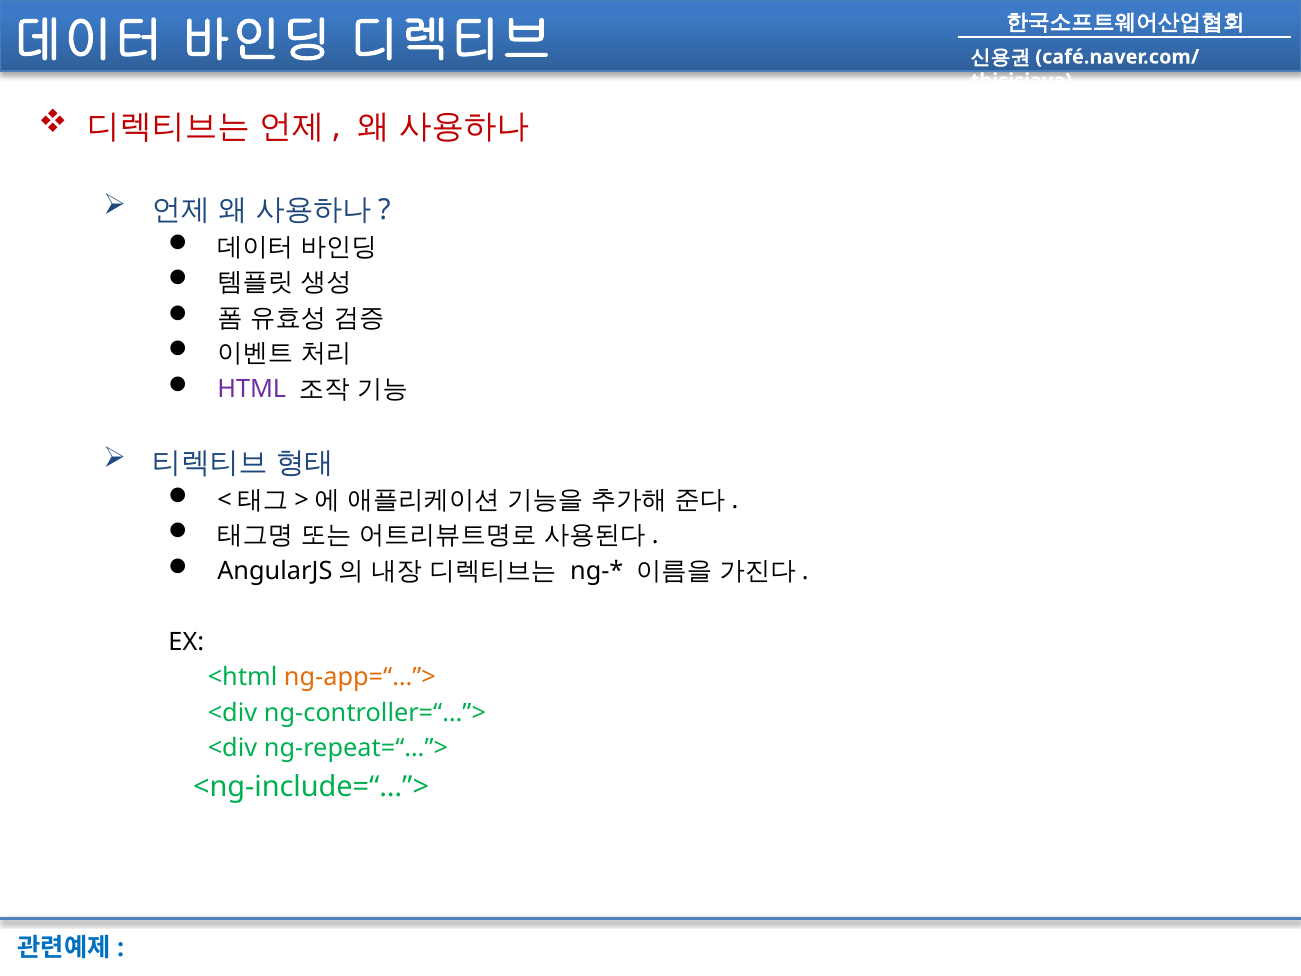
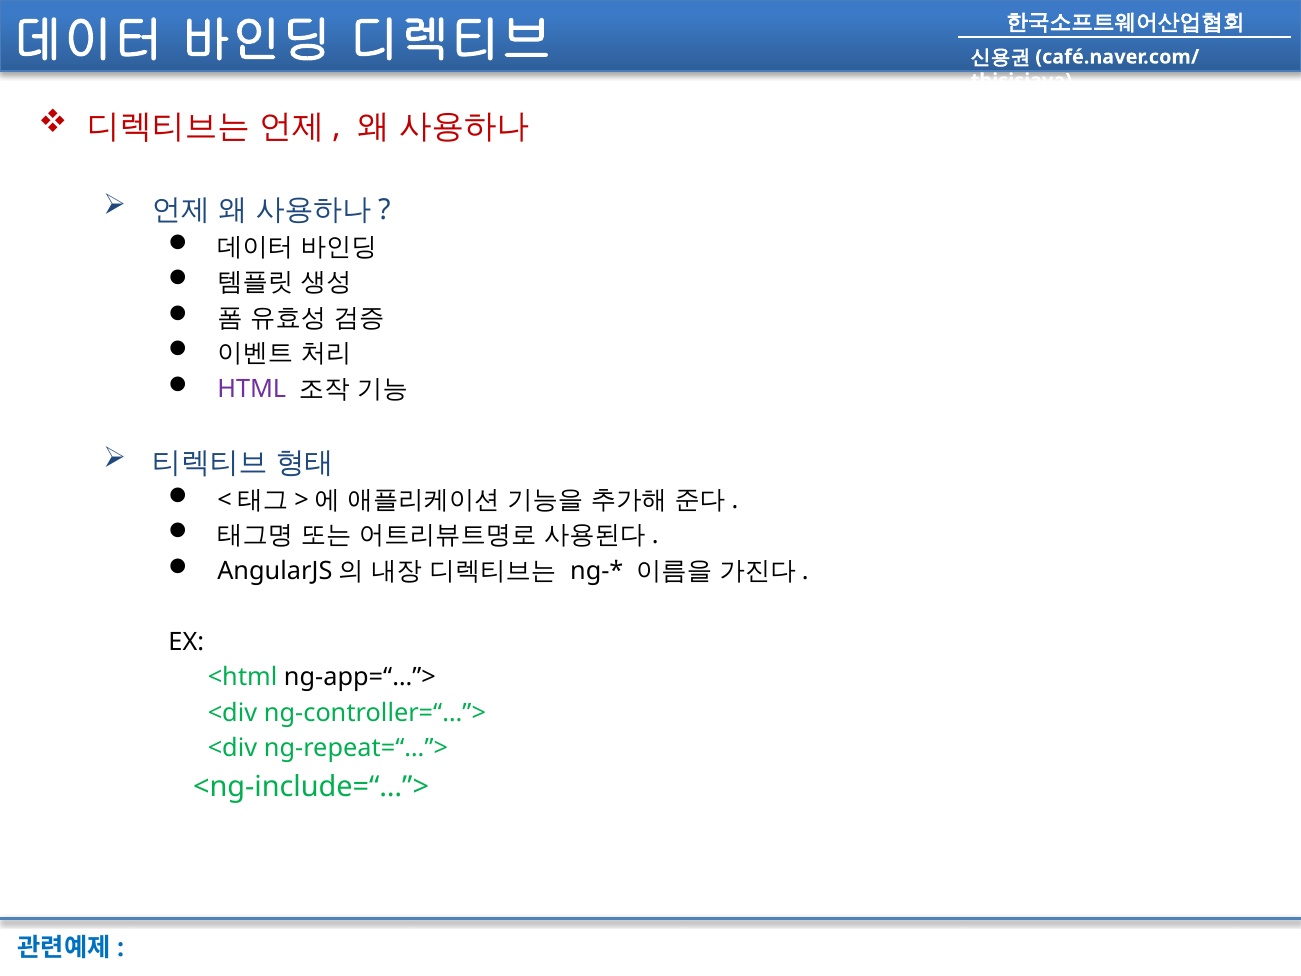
ng-app=“…”> colour: orange -> black
